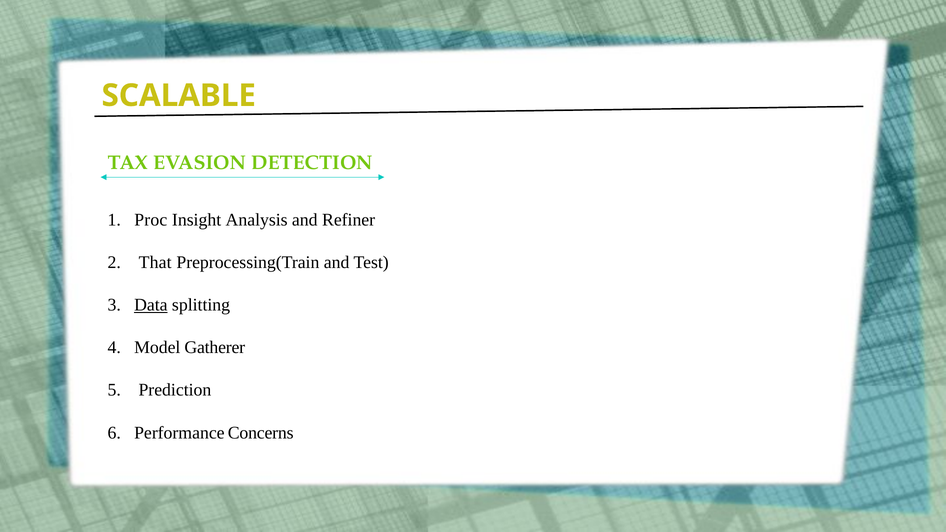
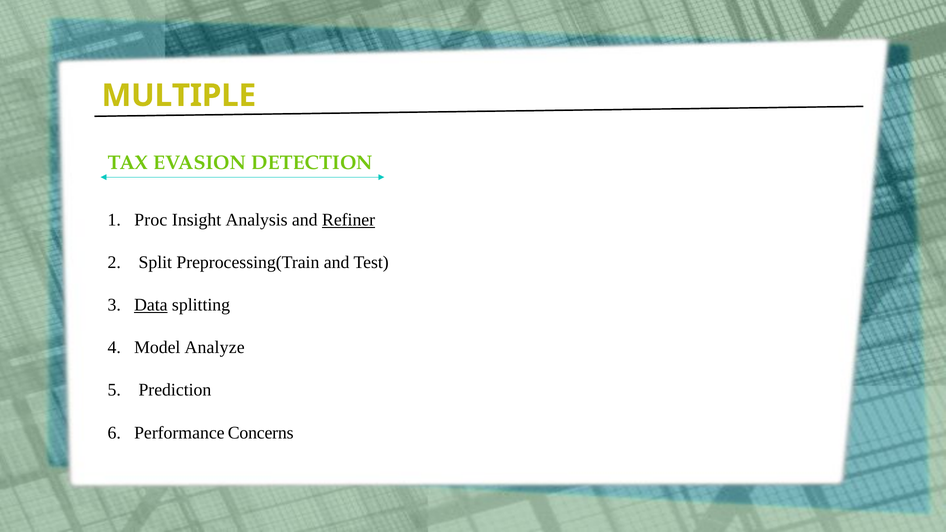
SCALABLE: SCALABLE -> MULTIPLE
Refiner underline: none -> present
That: That -> Split
Gatherer: Gatherer -> Analyze
